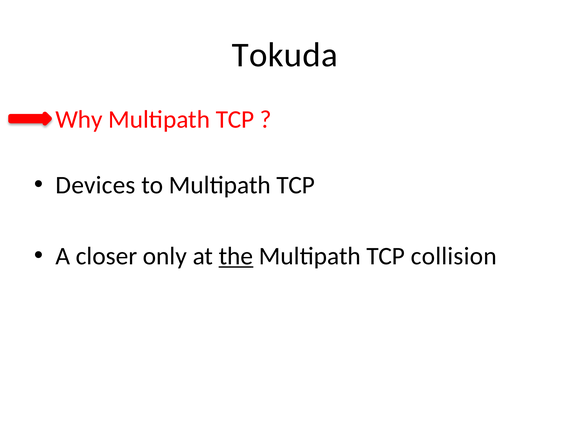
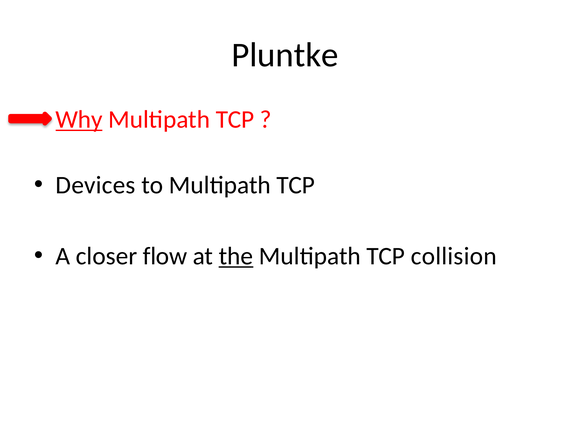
Tokuda: Tokuda -> Pluntke
Why underline: none -> present
only: only -> flow
